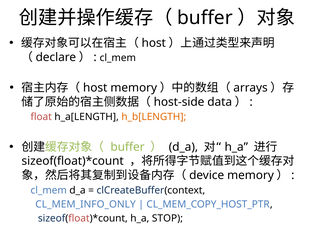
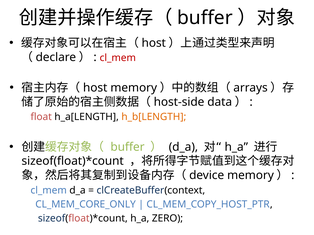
cl_mem at (118, 58) colour: black -> red
CL_MEM_INFO_ONLY: CL_MEM_INFO_ONLY -> CL_MEM_CORE_ONLY
STOP: STOP -> ZERO
